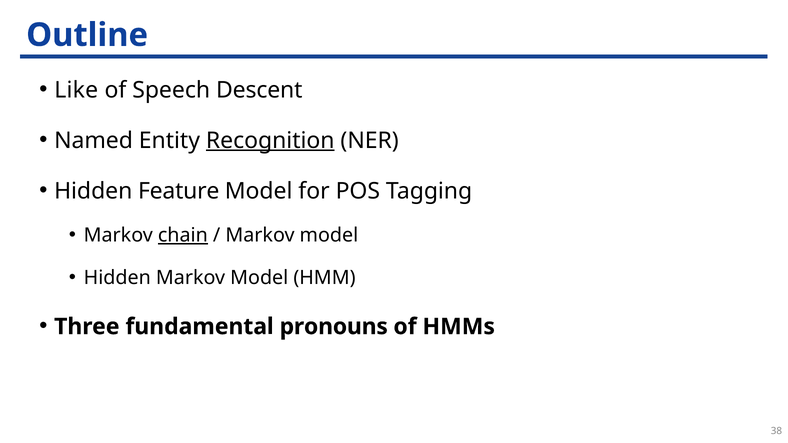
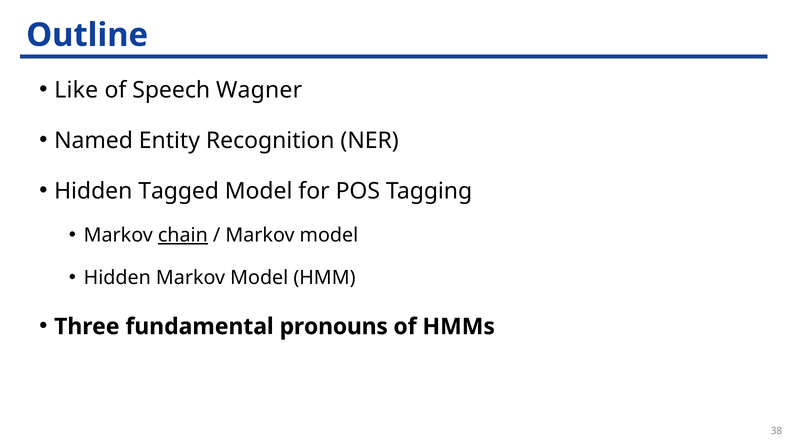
Descent: Descent -> Wagner
Recognition underline: present -> none
Feature: Feature -> Tagged
